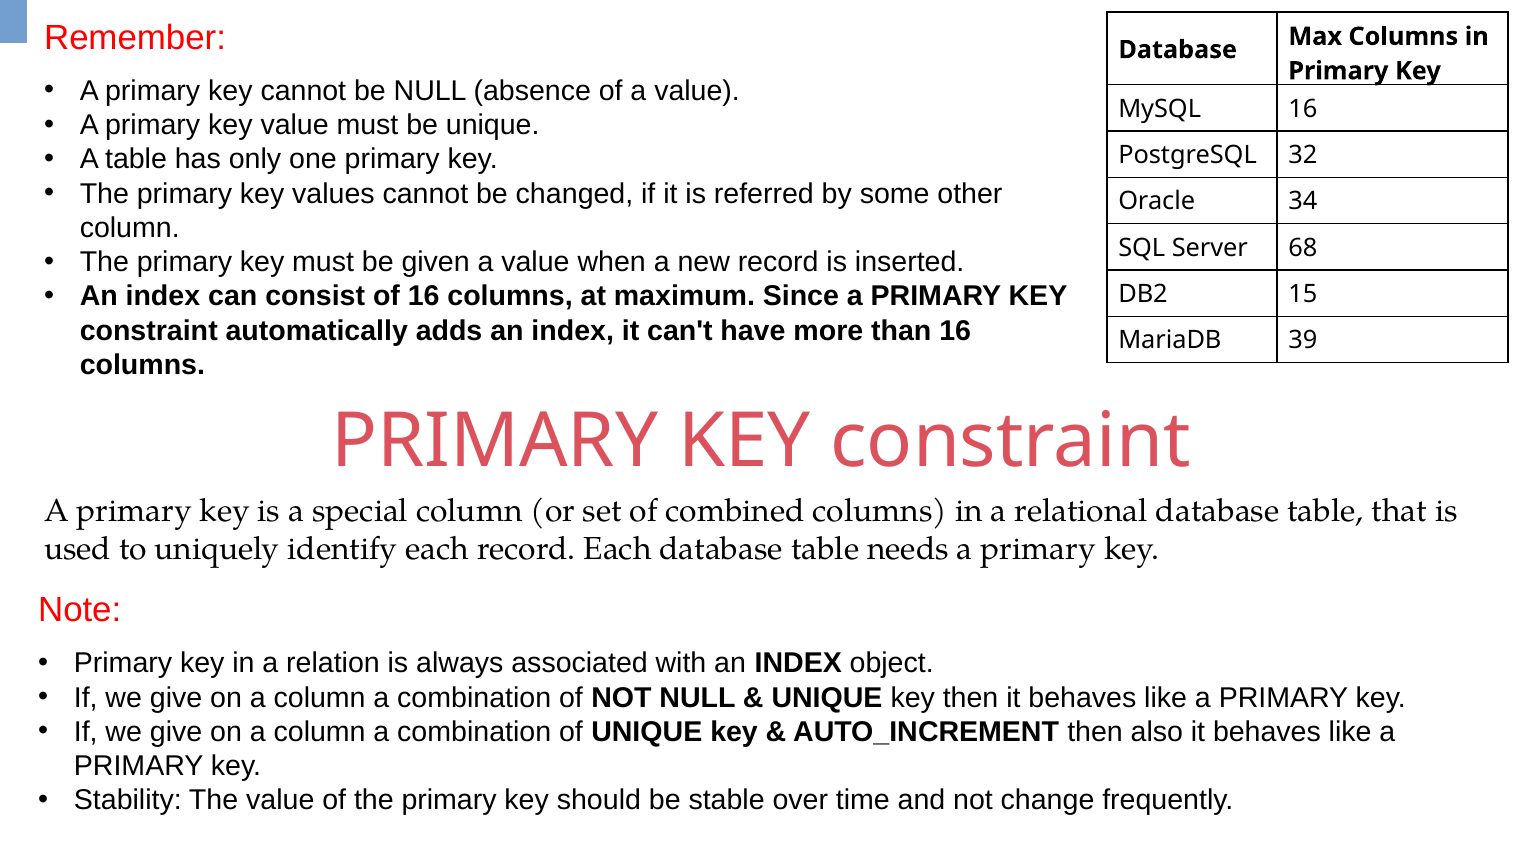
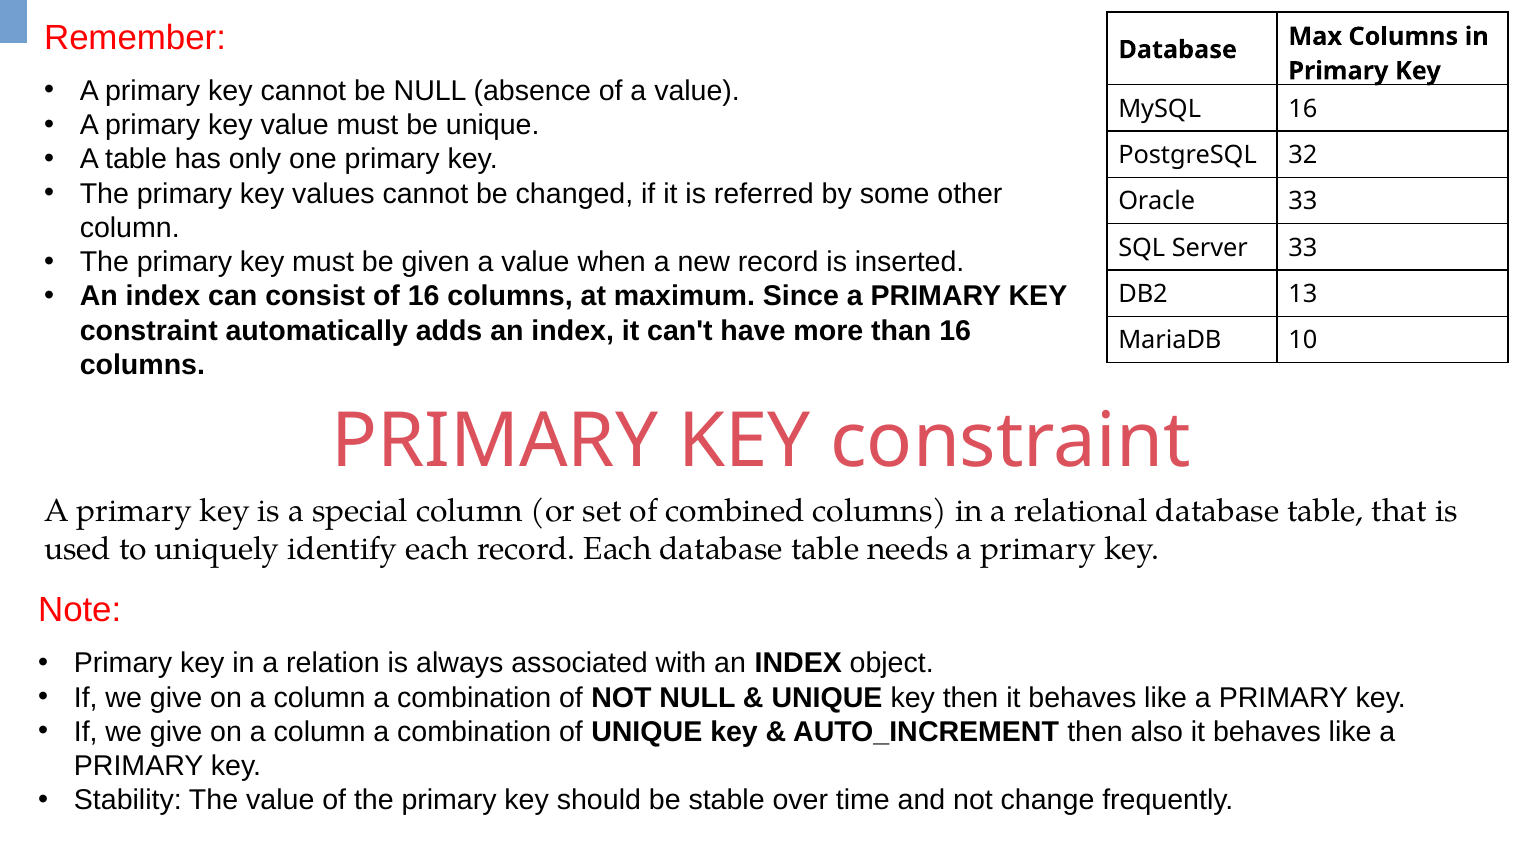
Oracle 34: 34 -> 33
Server 68: 68 -> 33
15: 15 -> 13
39: 39 -> 10
